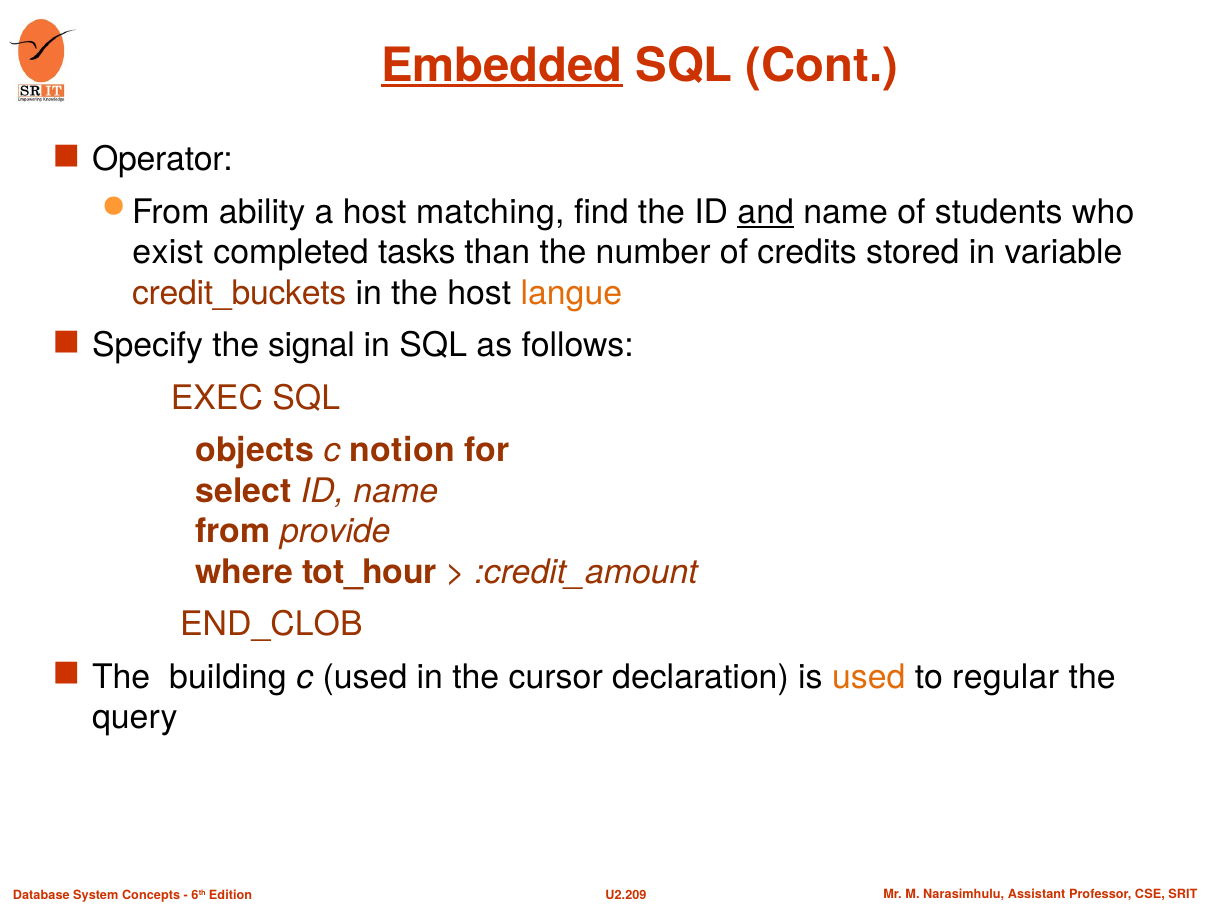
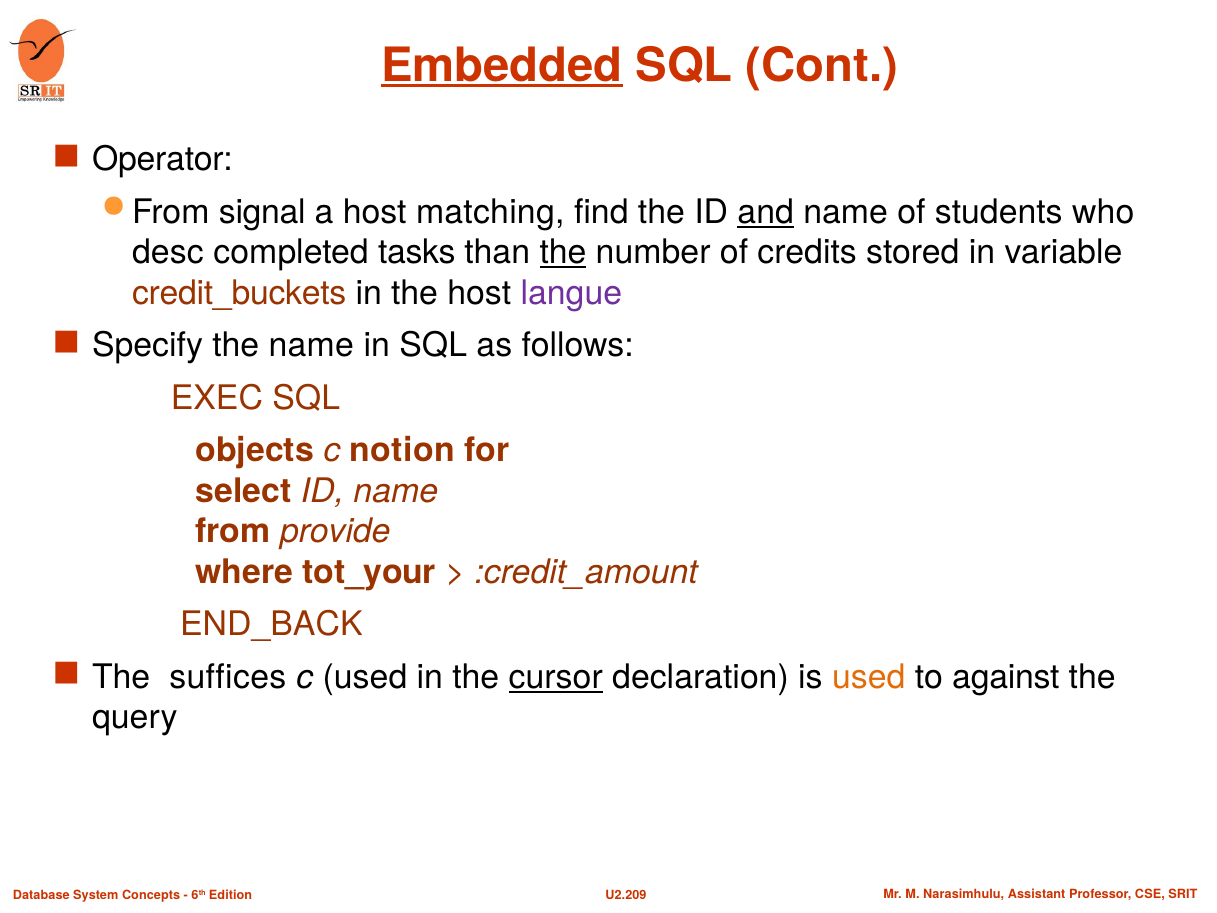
ability: ability -> signal
exist: exist -> desc
the at (563, 253) underline: none -> present
langue colour: orange -> purple
the signal: signal -> name
tot_hour: tot_hour -> tot_your
END_CLOB: END_CLOB -> END_BACK
building: building -> suffices
cursor underline: none -> present
regular: regular -> against
